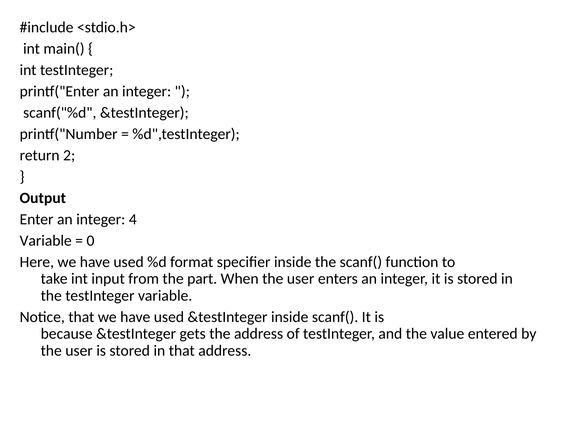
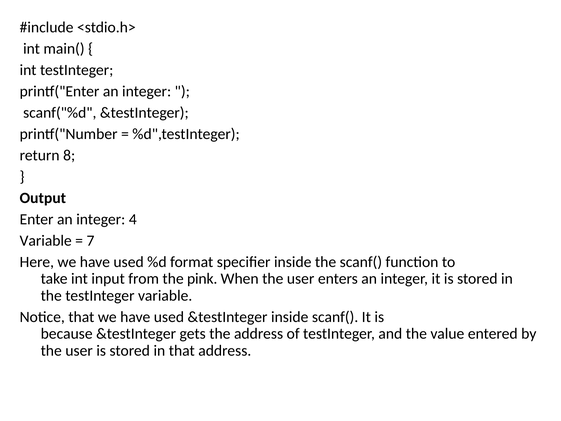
2: 2 -> 8
0: 0 -> 7
part: part -> pink
